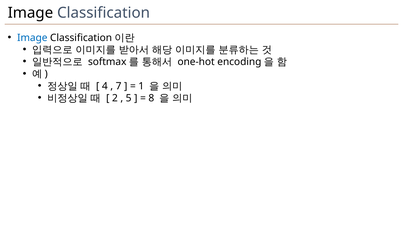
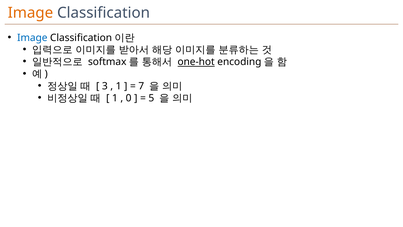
Image at (30, 13) colour: black -> orange
one-hot underline: none -> present
4: 4 -> 3
7 at (119, 86): 7 -> 1
1: 1 -> 7
2 at (115, 98): 2 -> 1
5: 5 -> 0
8: 8 -> 5
